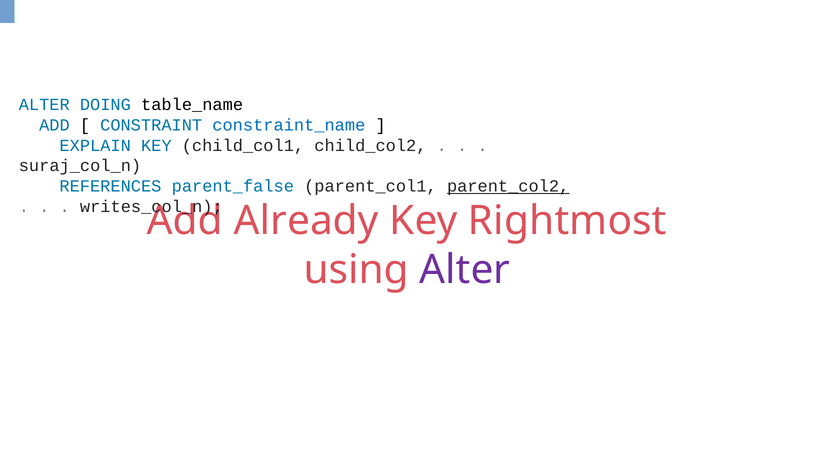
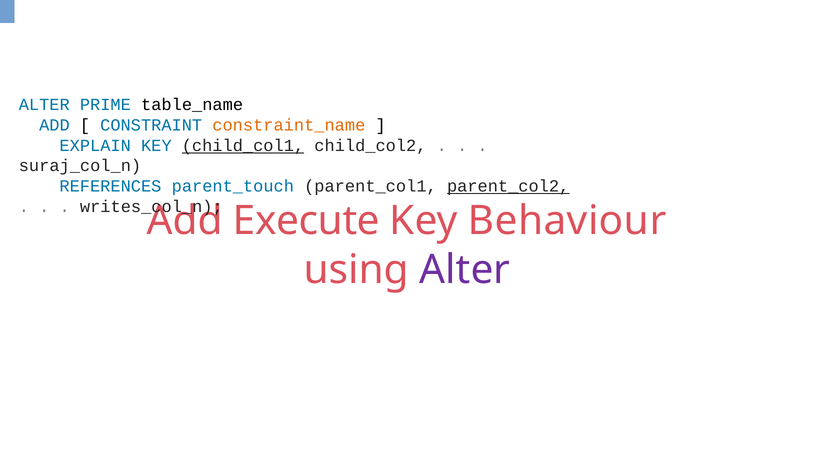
DOING: DOING -> PRIME
constraint_name colour: blue -> orange
child_col1 underline: none -> present
parent_false: parent_false -> parent_touch
Already: Already -> Execute
Rightmost: Rightmost -> Behaviour
